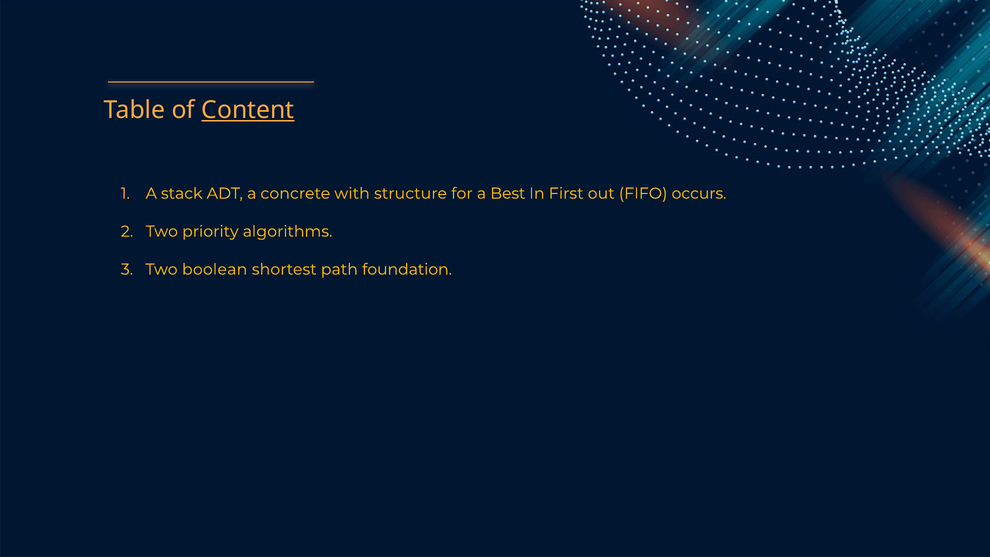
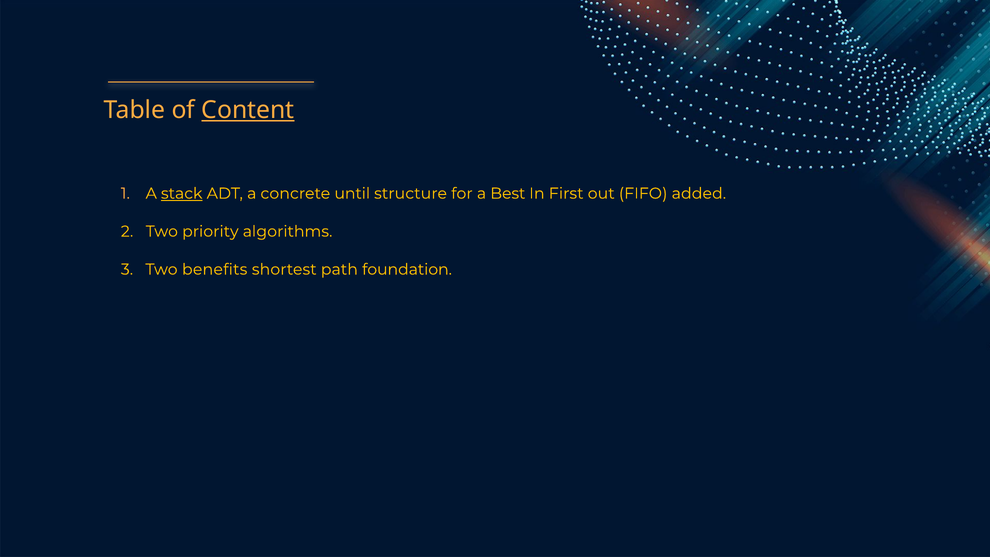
stack underline: none -> present
with: with -> until
occurs: occurs -> added
boolean: boolean -> benefits
